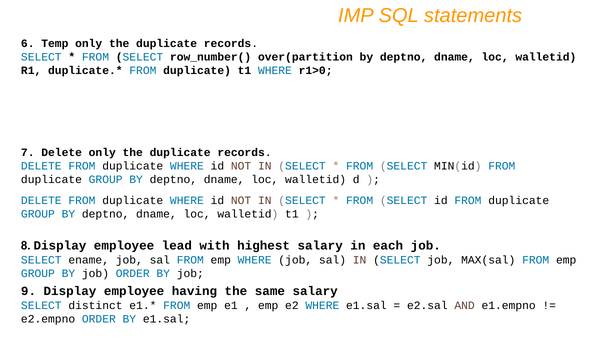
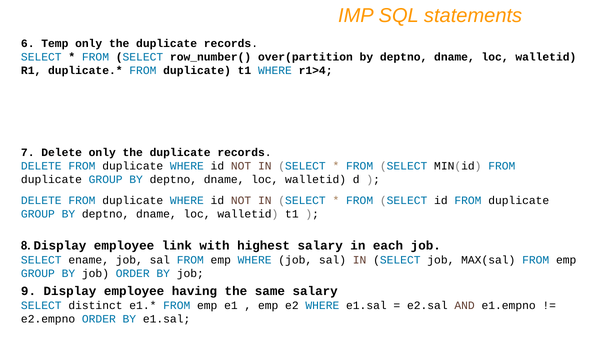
r1>0: r1>0 -> r1>4
lead: lead -> link
